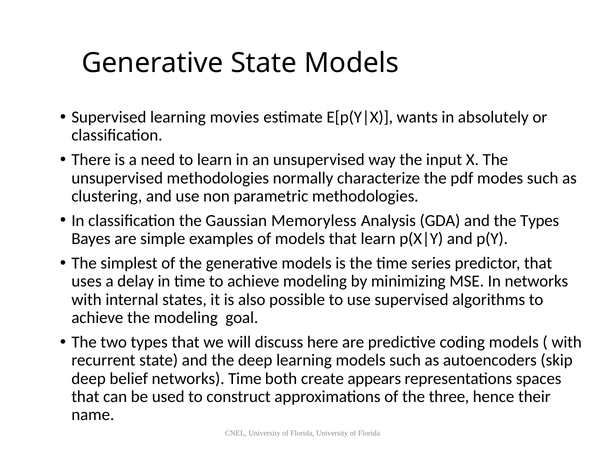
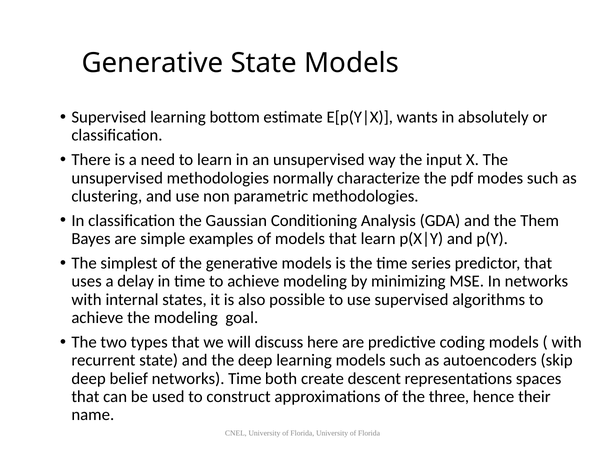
movies: movies -> bottom
Memoryless: Memoryless -> Conditioning
the Types: Types -> Them
appears: appears -> descent
